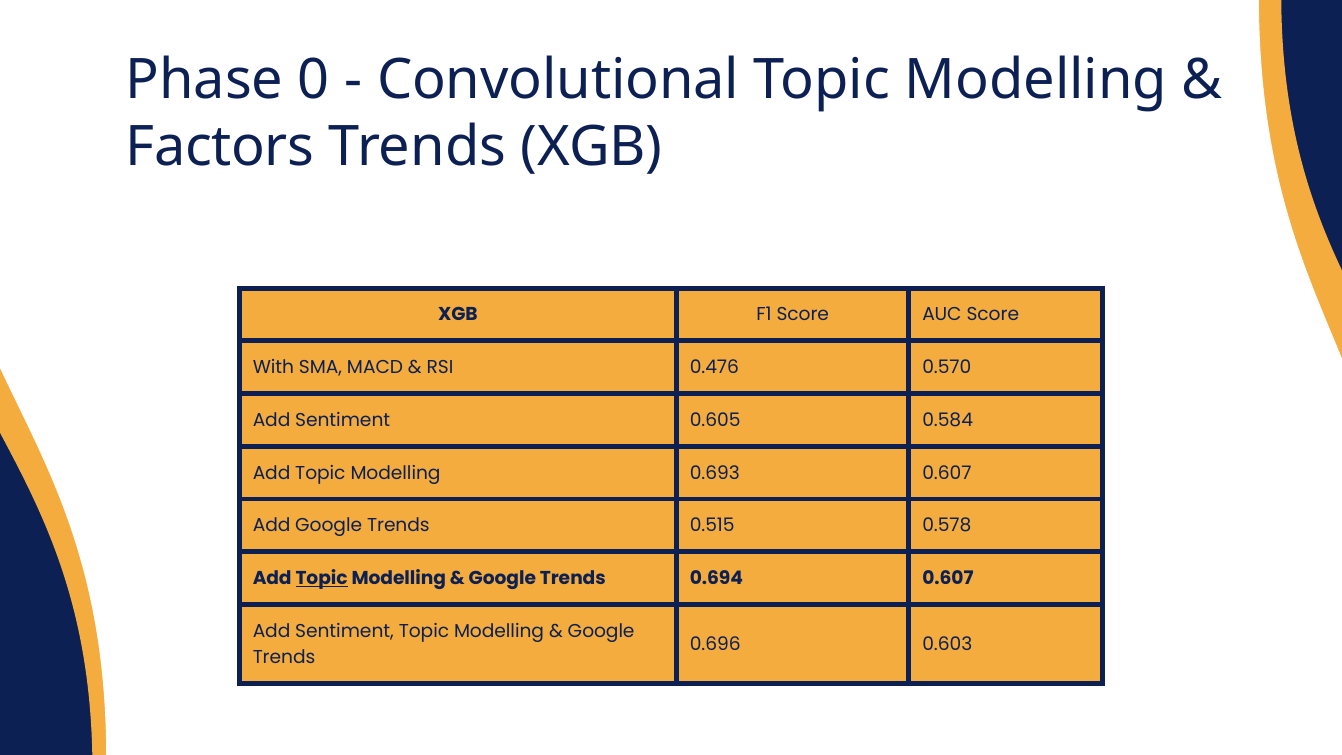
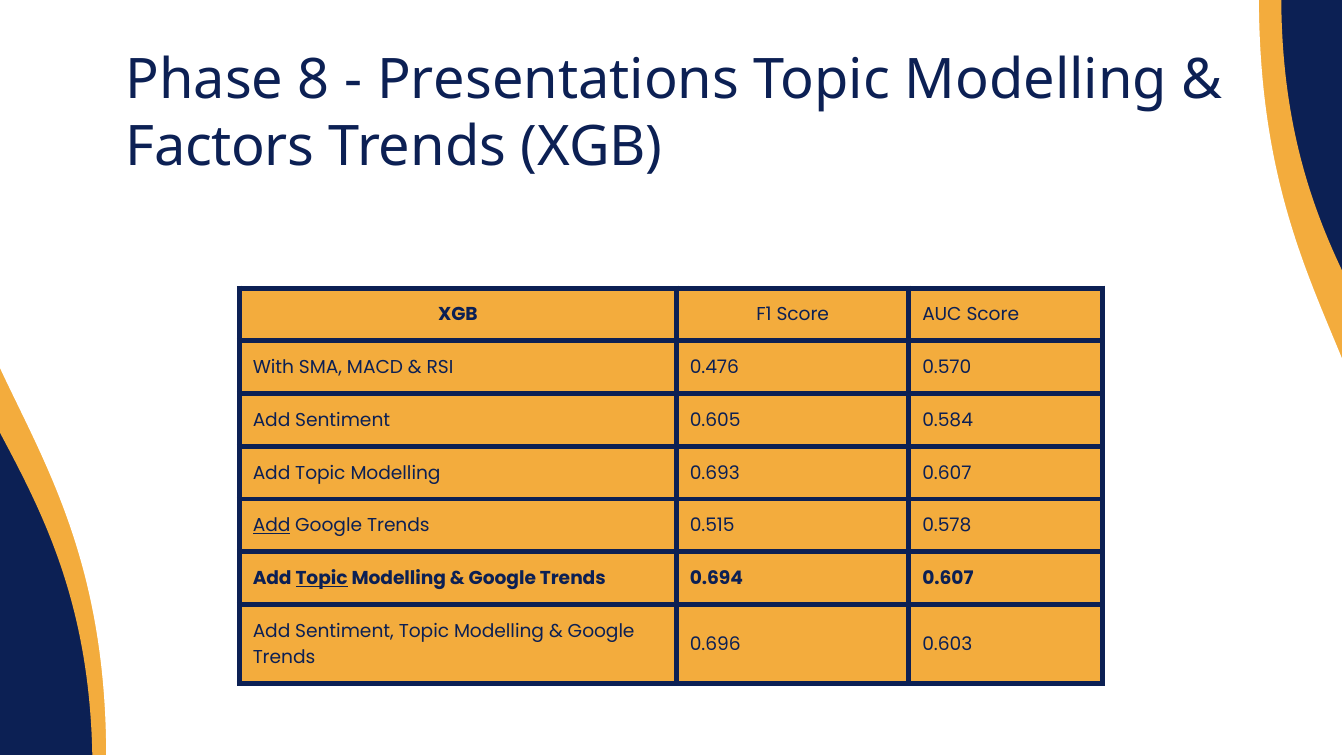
0: 0 -> 8
Convolutional: Convolutional -> Presentations
Add at (272, 526) underline: none -> present
